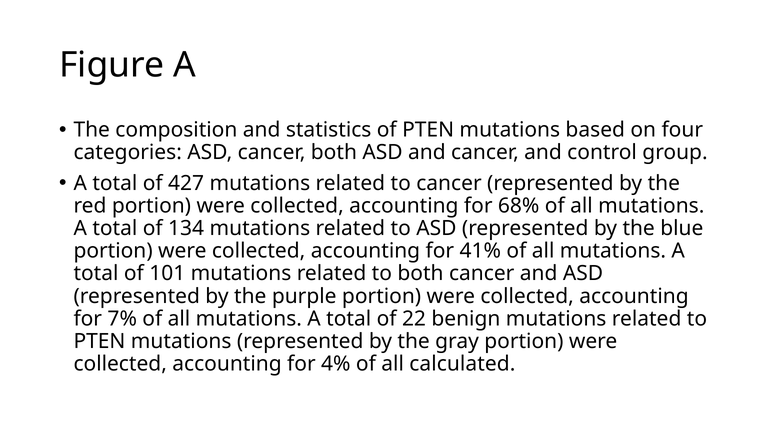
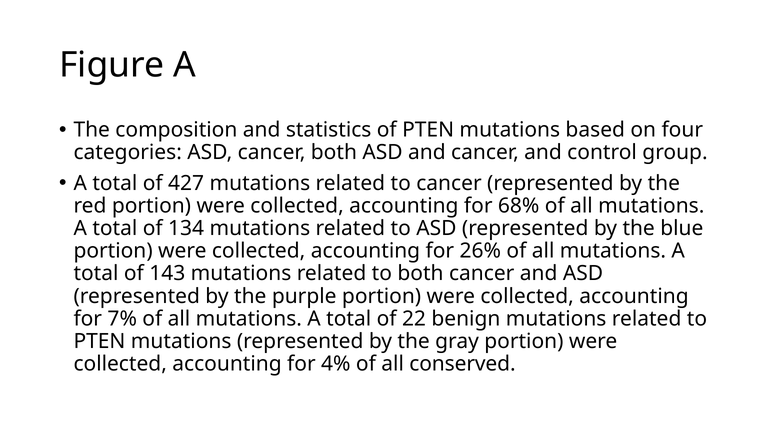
41%: 41% -> 26%
101: 101 -> 143
calculated: calculated -> conserved
